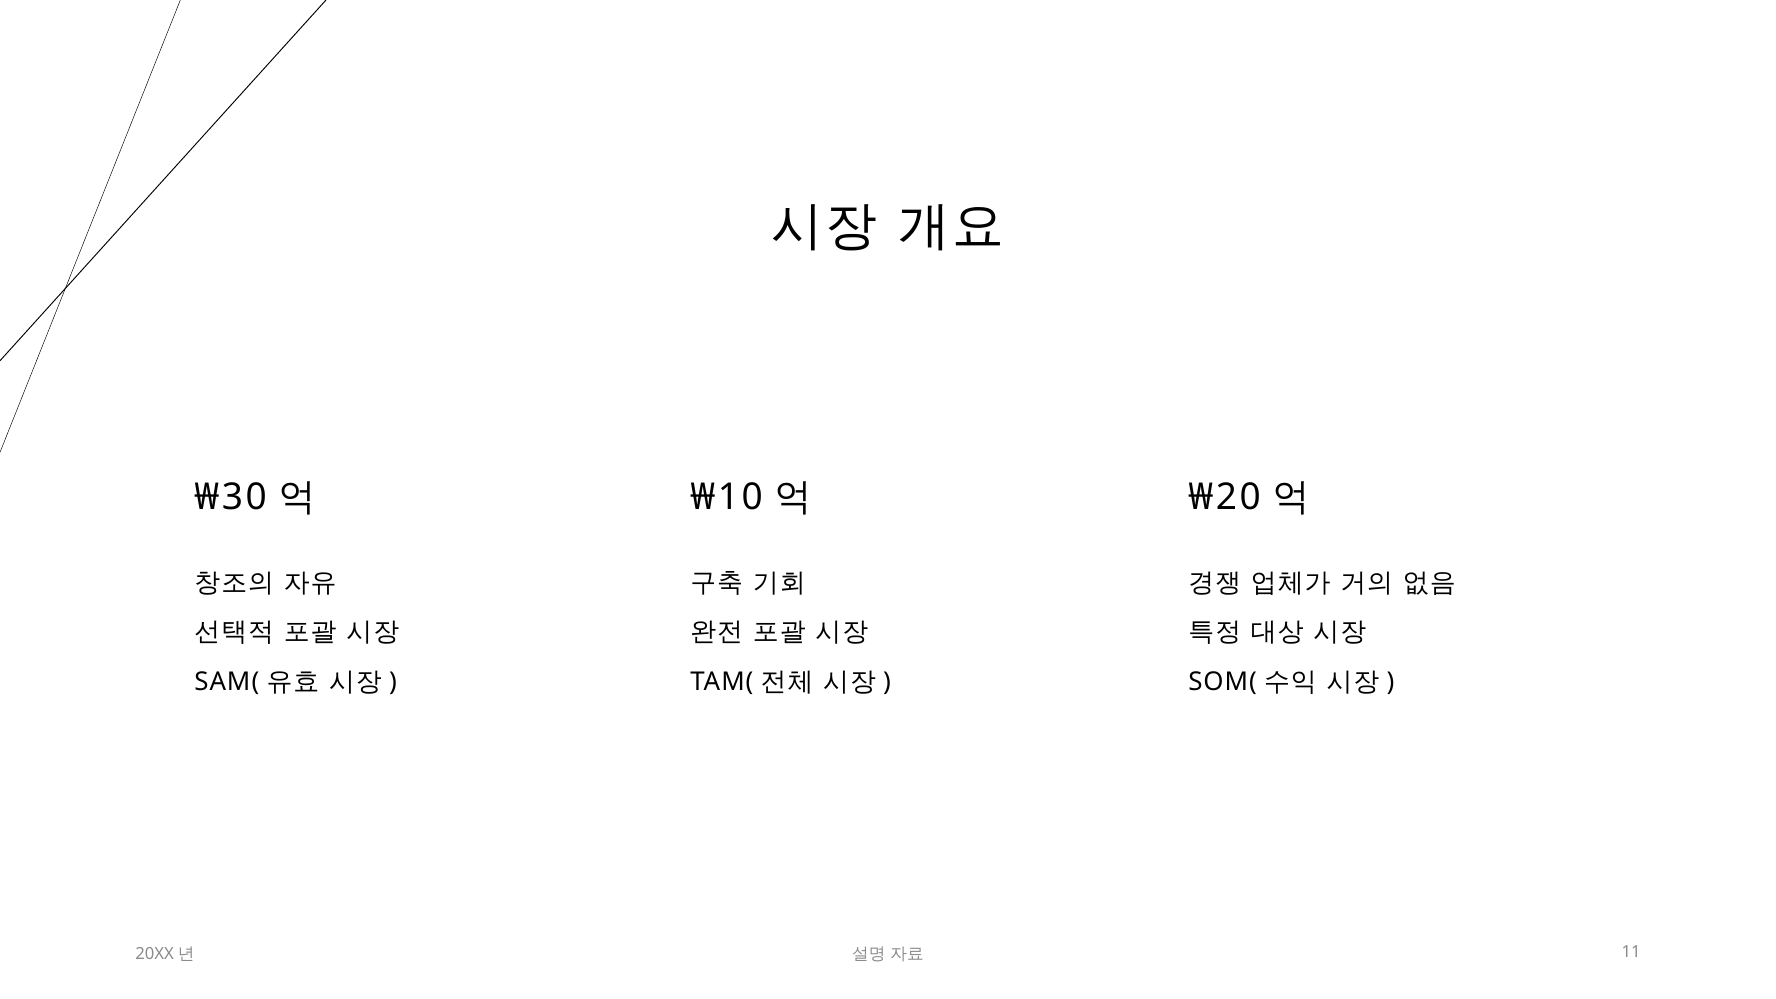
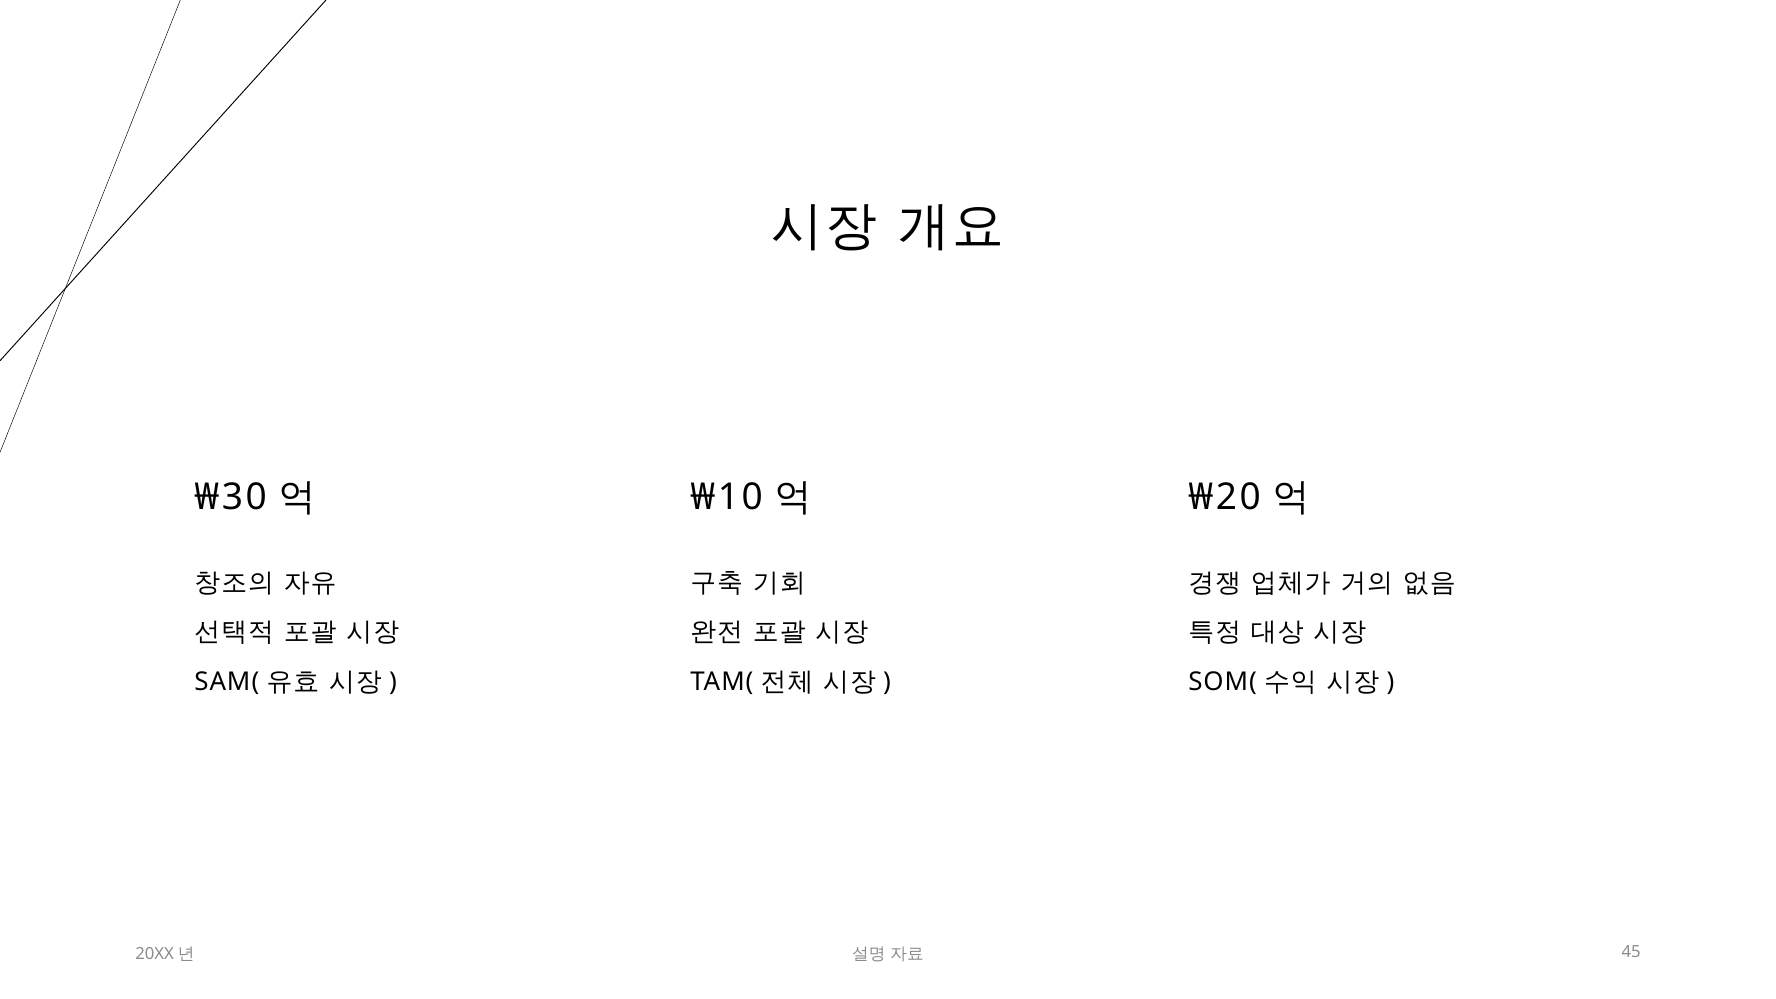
11: 11 -> 45
